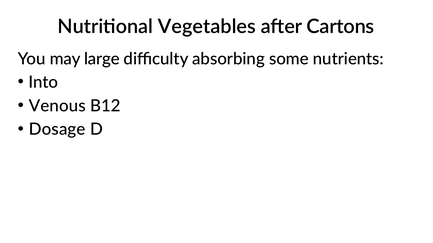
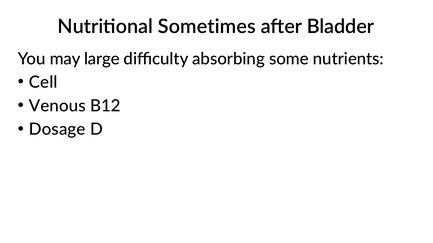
Vegetables: Vegetables -> Sometimes
Cartons: Cartons -> Bladder
Into: Into -> Cell
